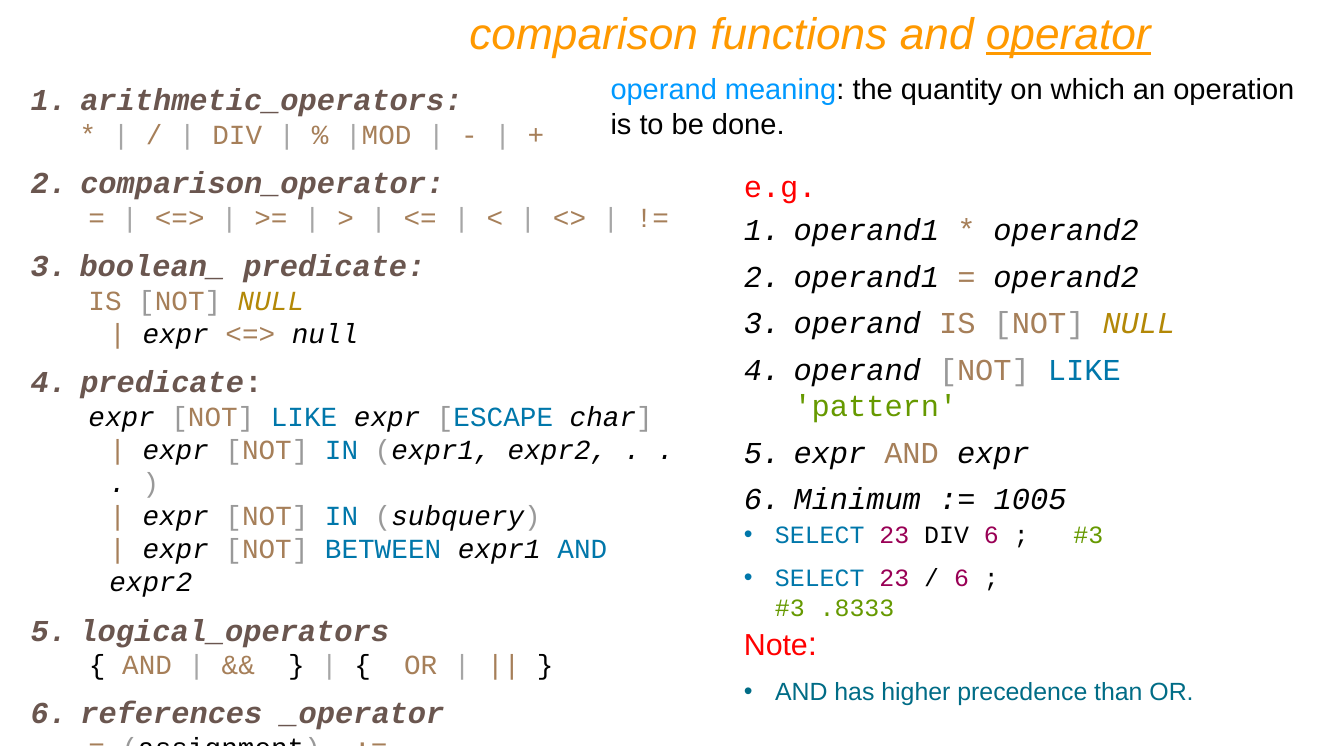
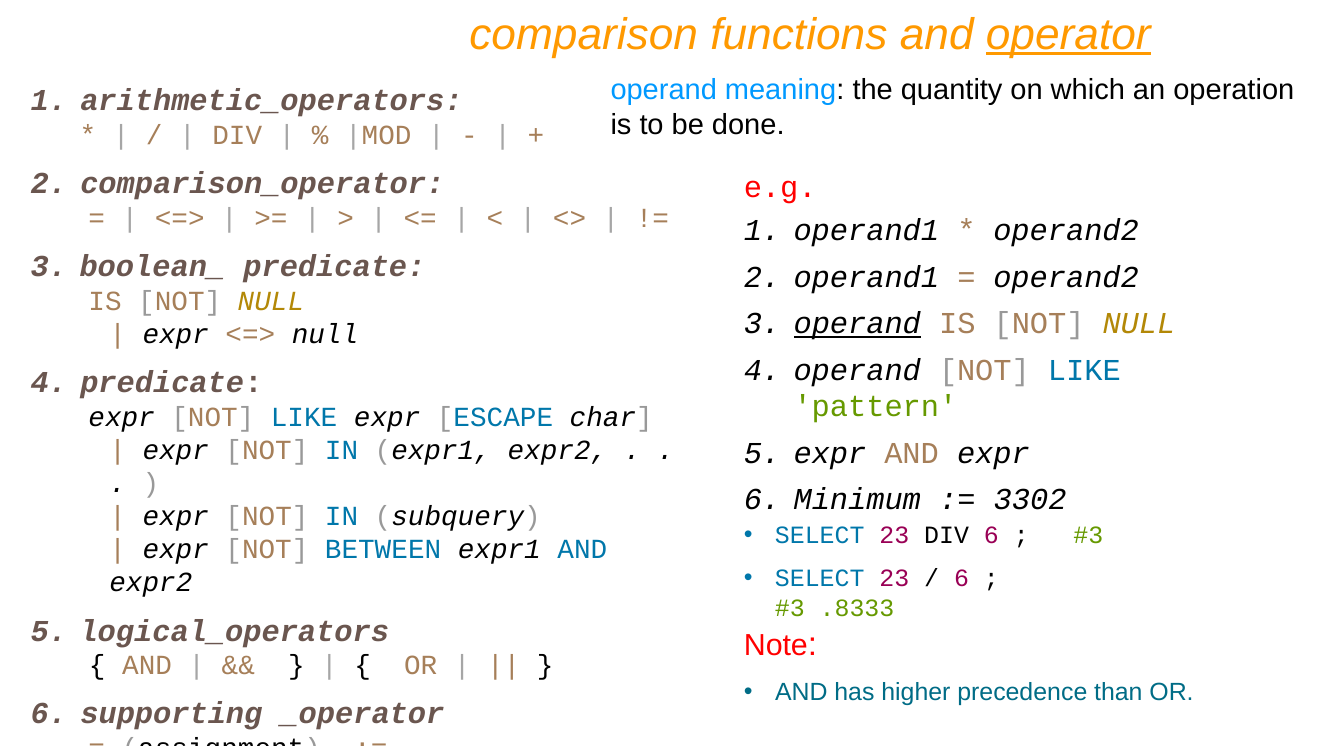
operand at (857, 324) underline: none -> present
1005: 1005 -> 3302
references: references -> supporting
